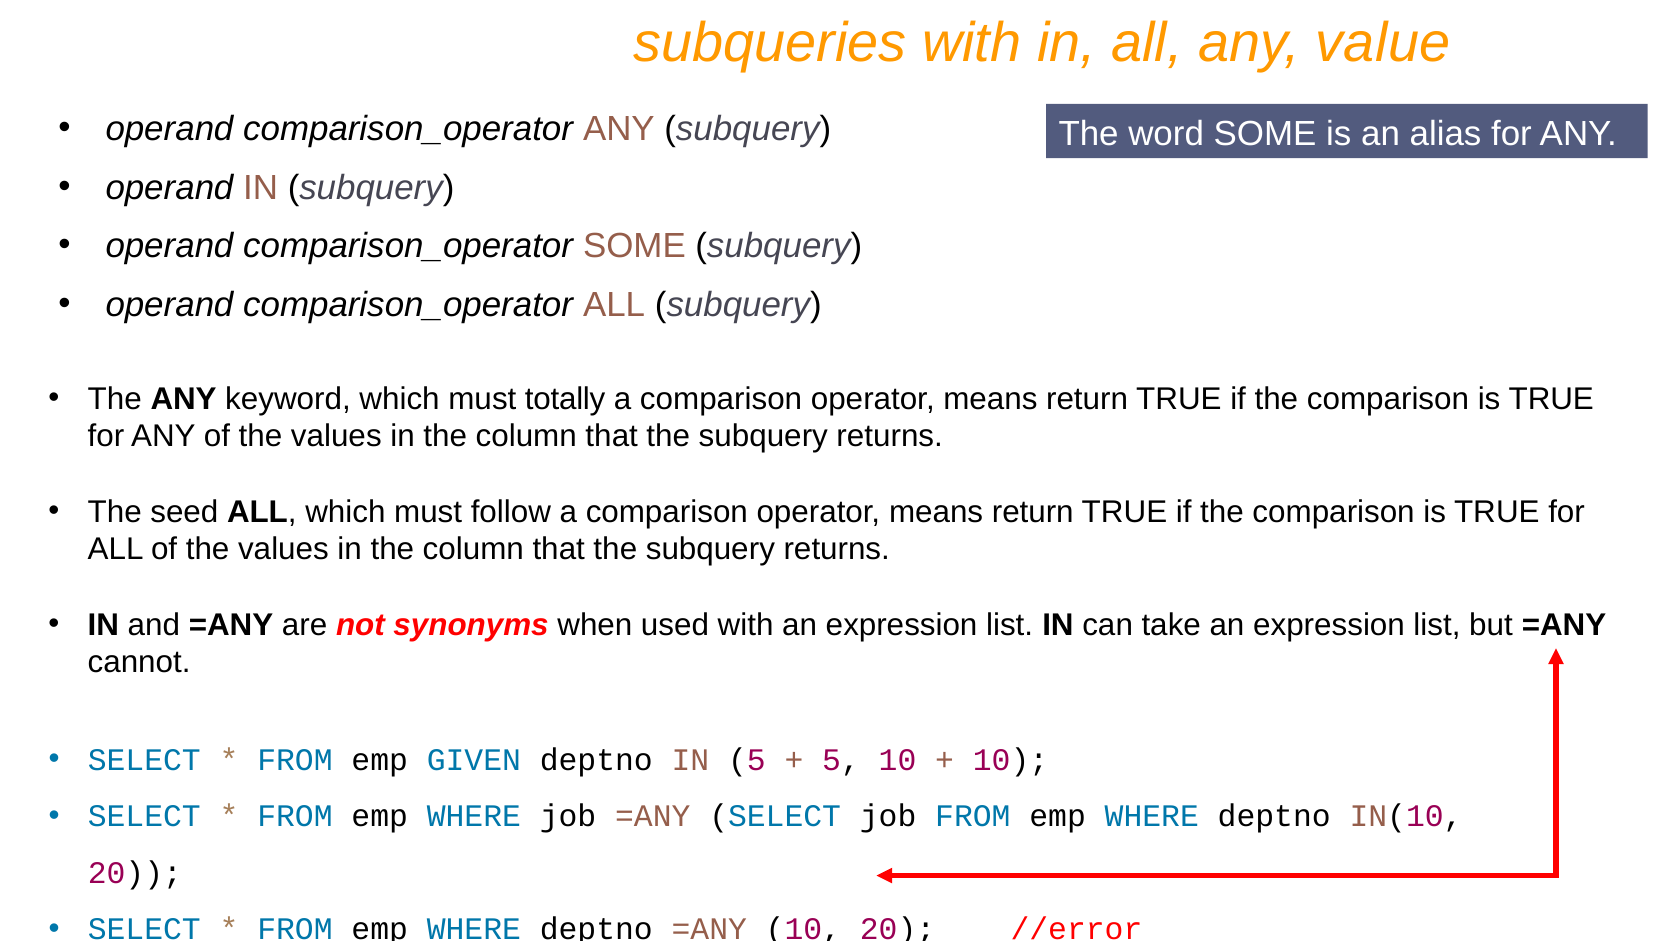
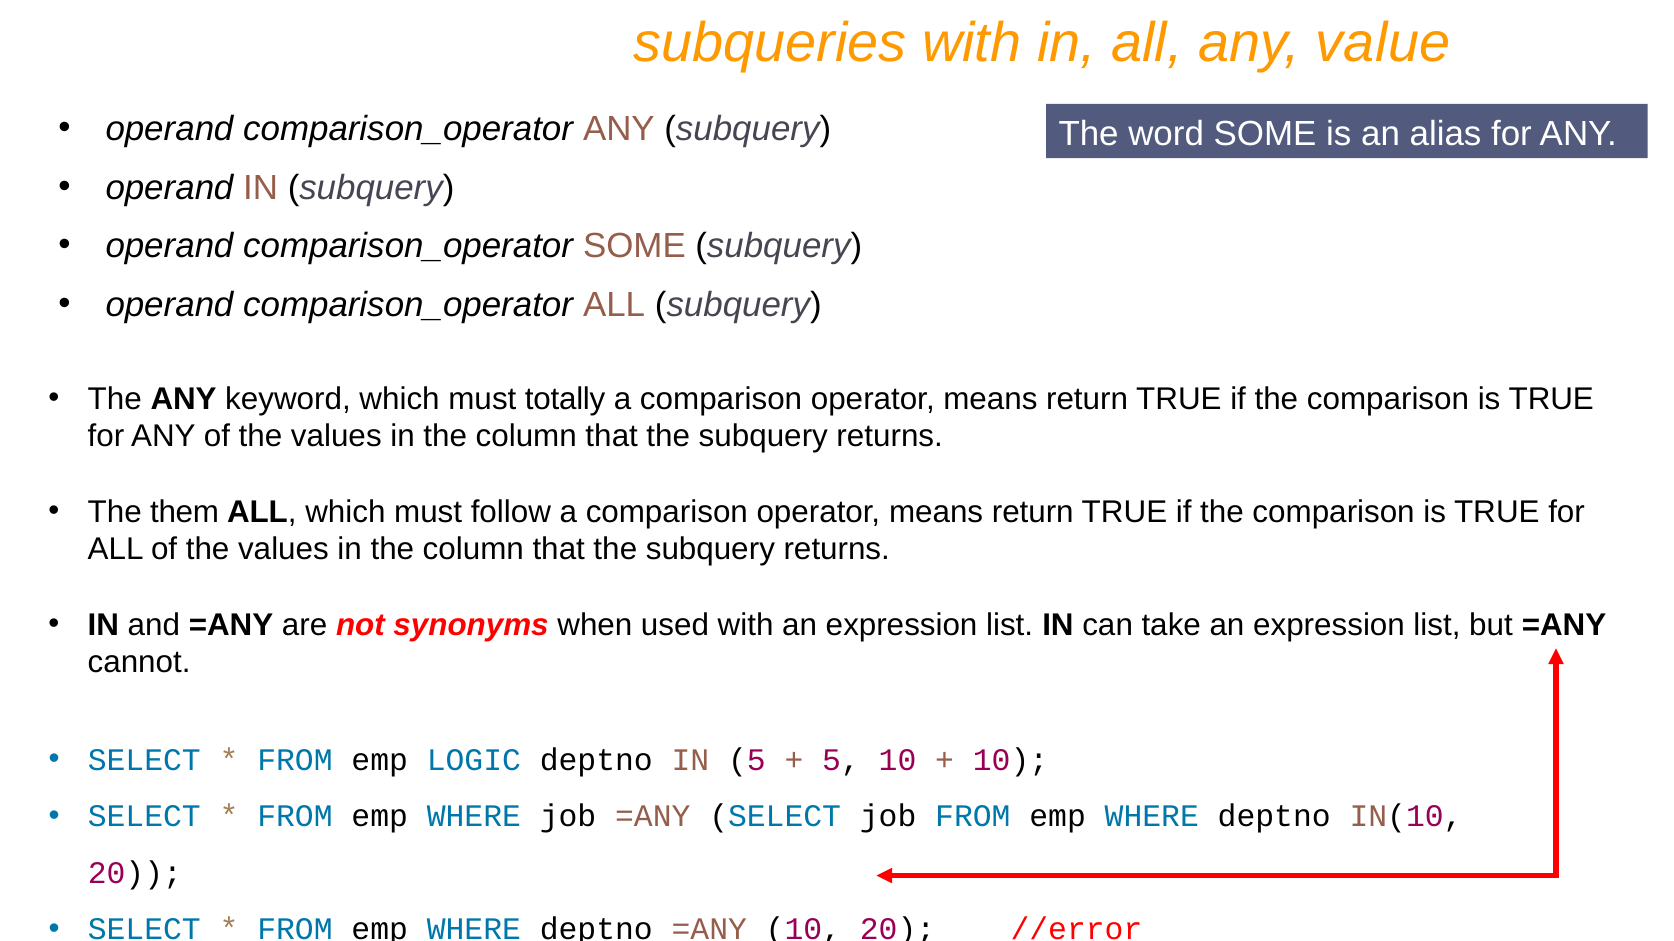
seed: seed -> them
GIVEN: GIVEN -> LOGIC
